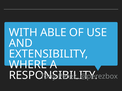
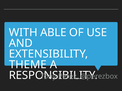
WHERE: WHERE -> THEME
